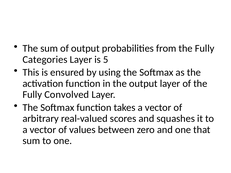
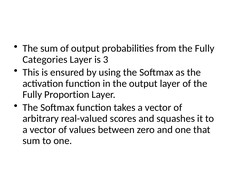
5: 5 -> 3
Convolved: Convolved -> Proportion
